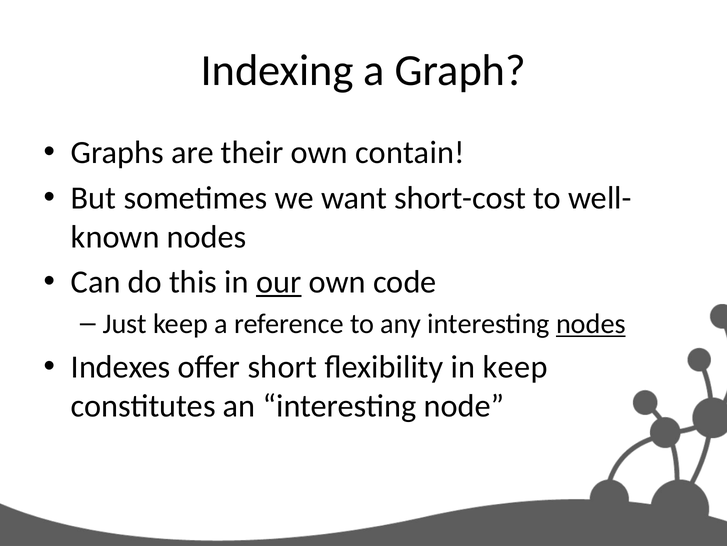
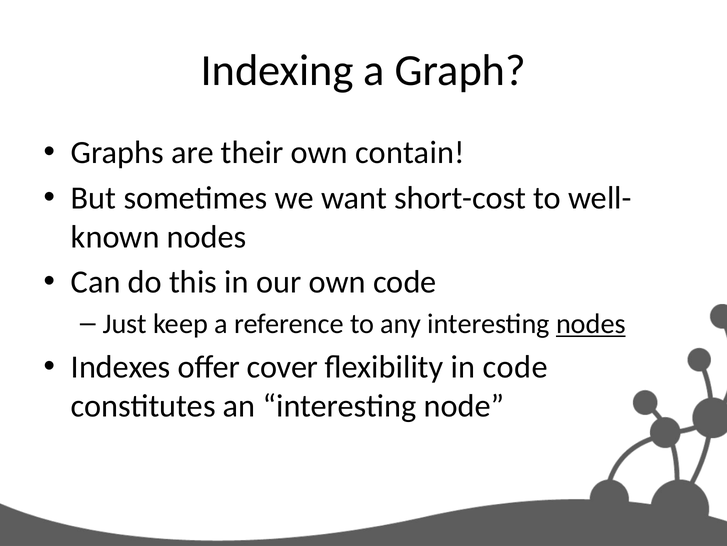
our underline: present -> none
short: short -> cover
in keep: keep -> code
